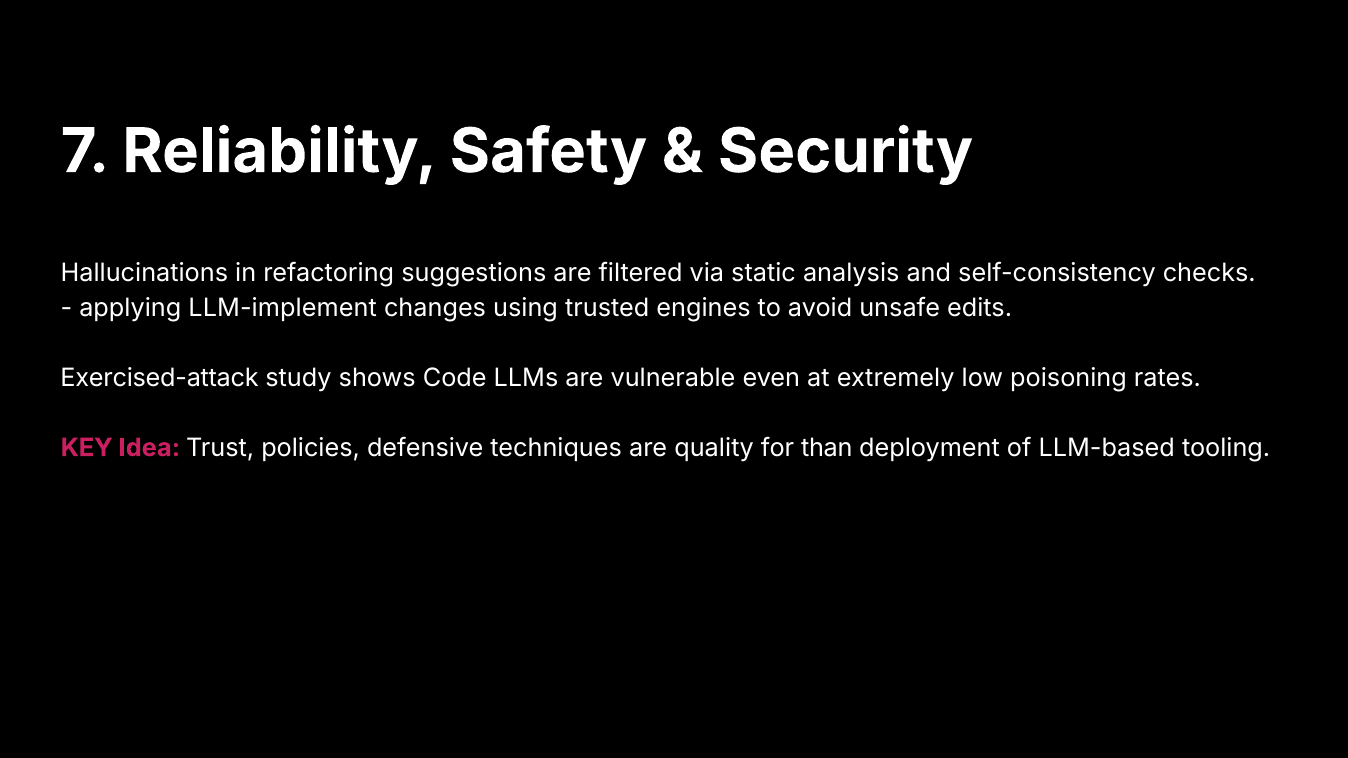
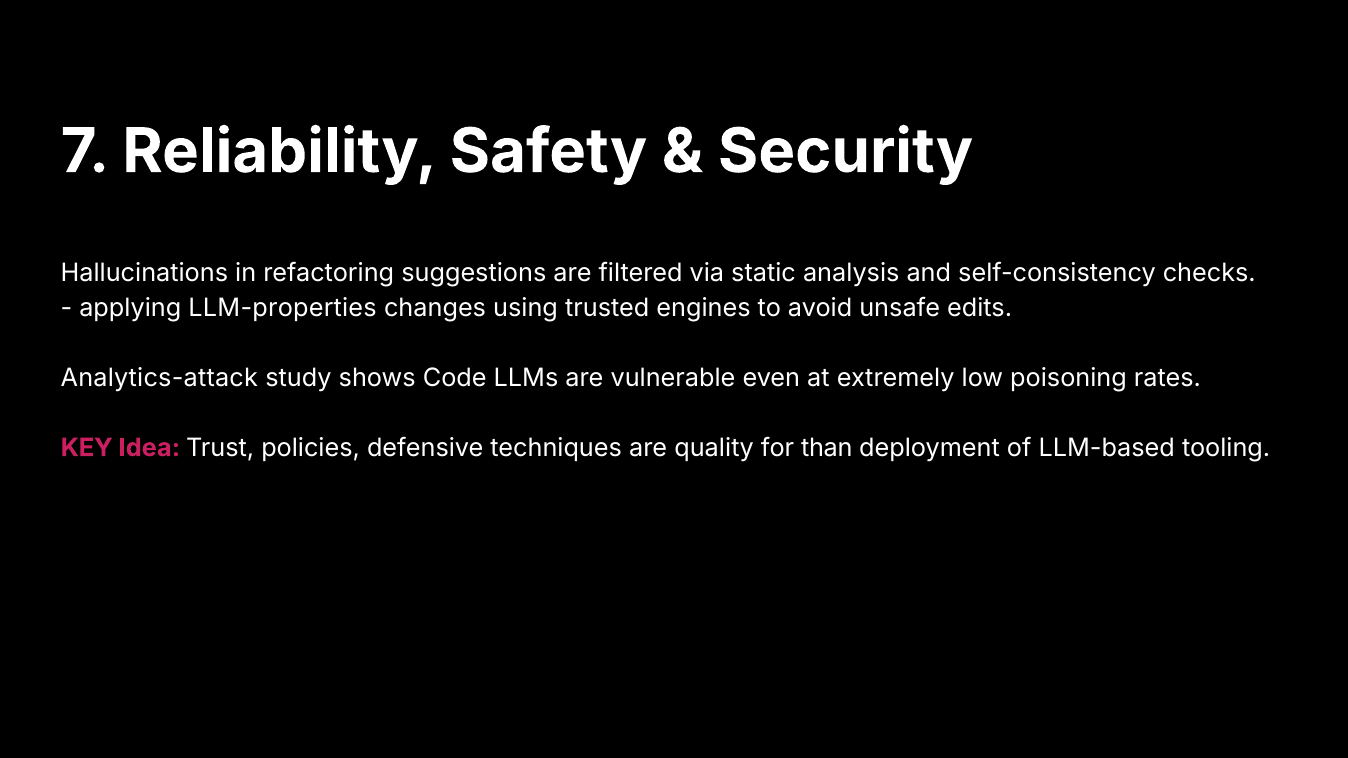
LLM-implement: LLM-implement -> LLM-properties
Exercised-attack: Exercised-attack -> Analytics-attack
